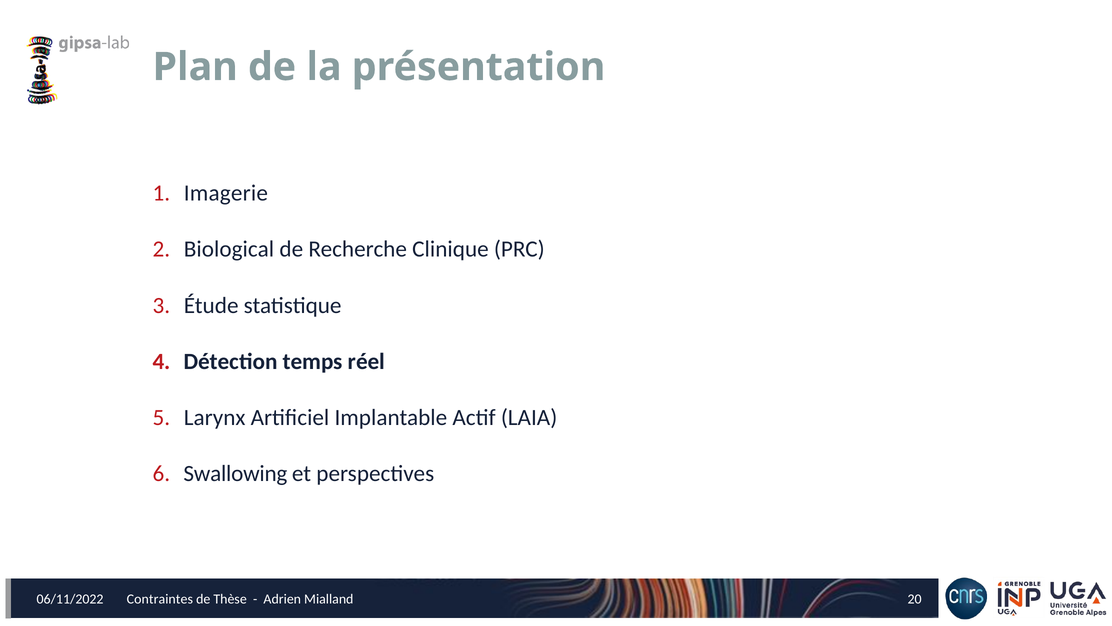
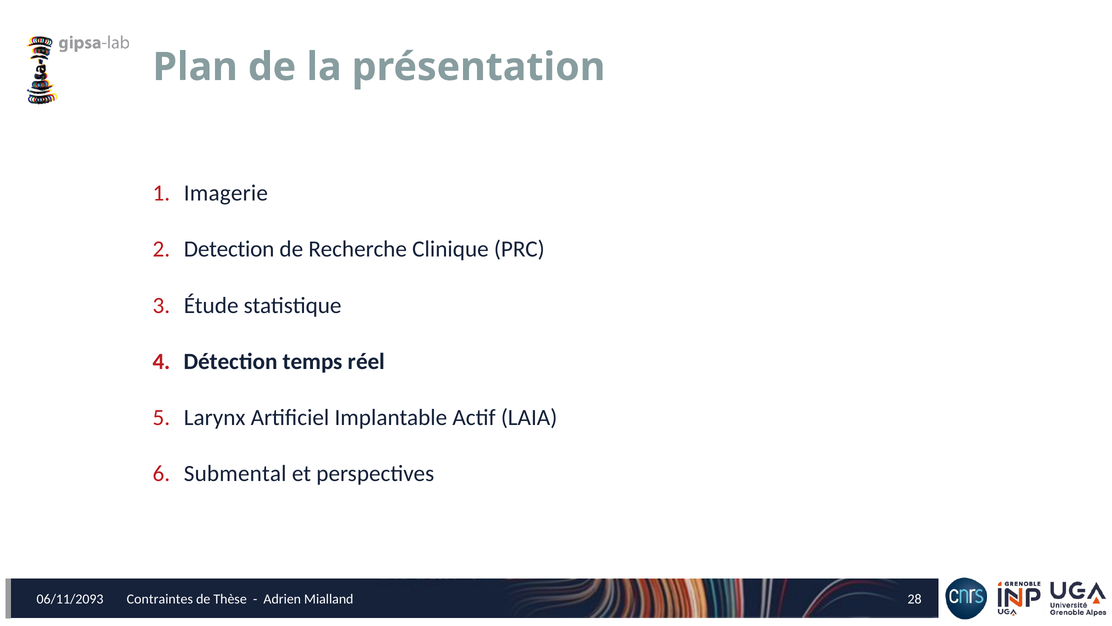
Biological: Biological -> Detection
Swallowing: Swallowing -> Submental
06/11/2022: 06/11/2022 -> 06/11/2093
20: 20 -> 28
